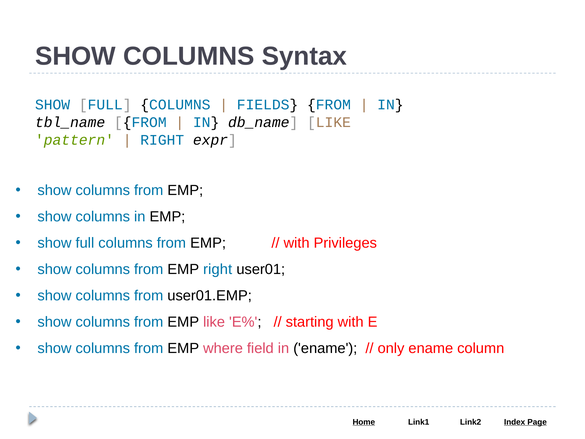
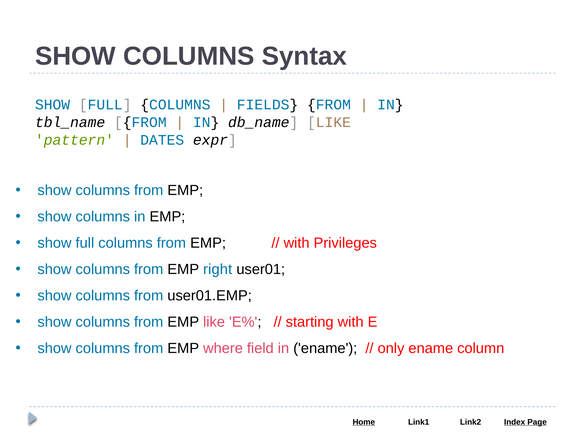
RIGHT at (162, 140): RIGHT -> DATES
